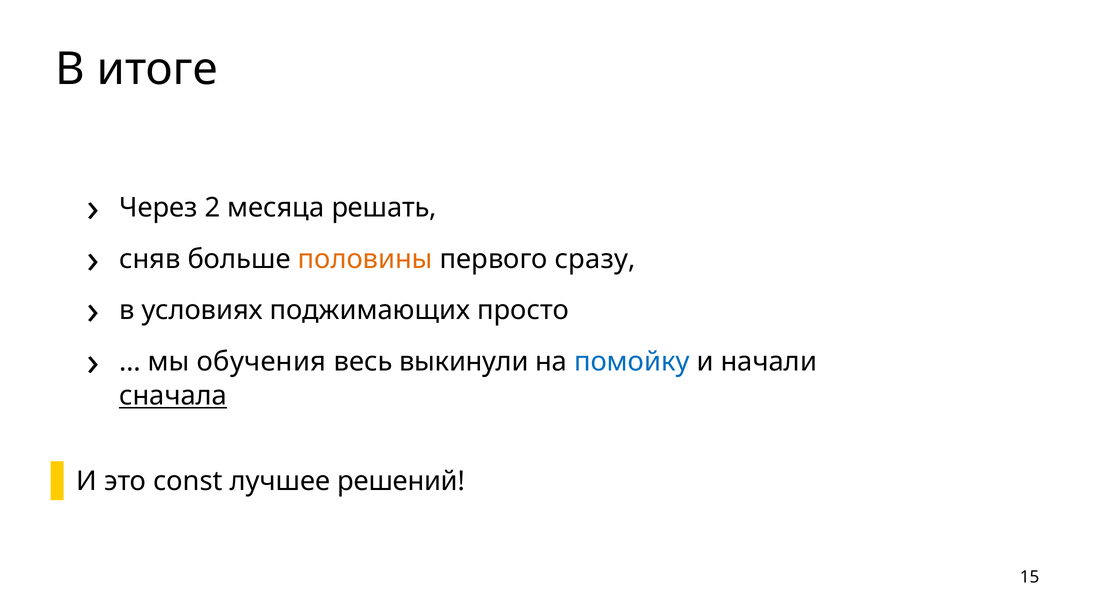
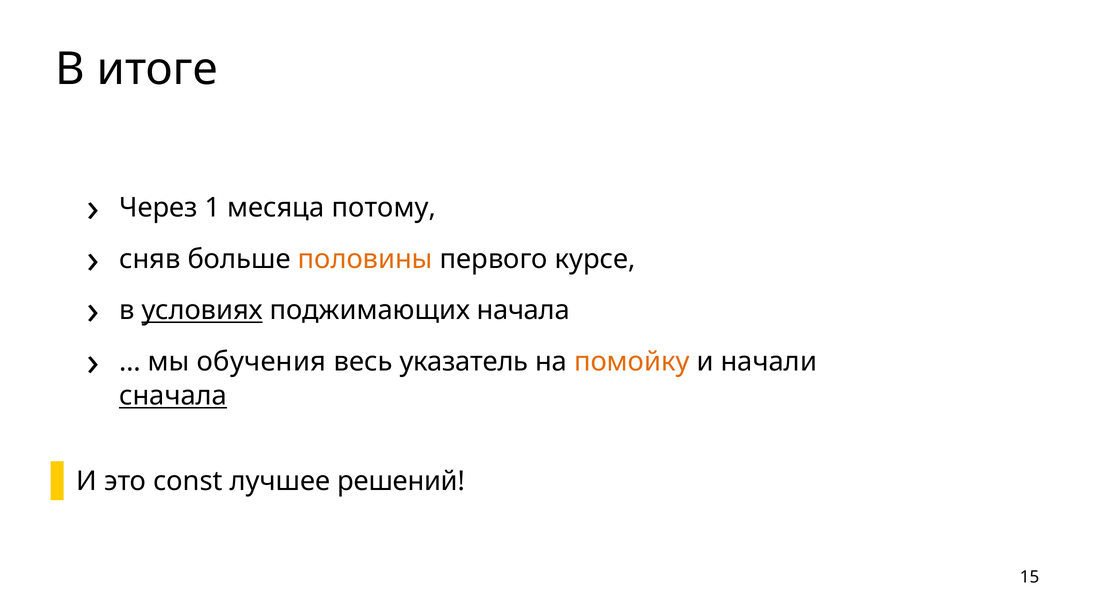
2: 2 -> 1
решать: решать -> потому
сразу: сразу -> курсе
условиях underline: none -> present
просто: просто -> начала
выкинули: выкинули -> указатель
помойку colour: blue -> orange
